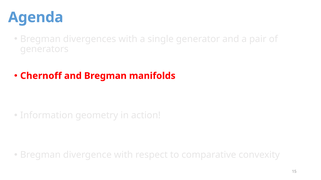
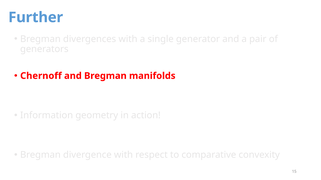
Agenda: Agenda -> Further
